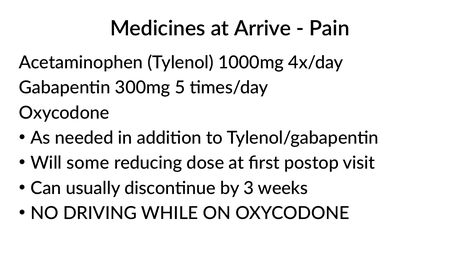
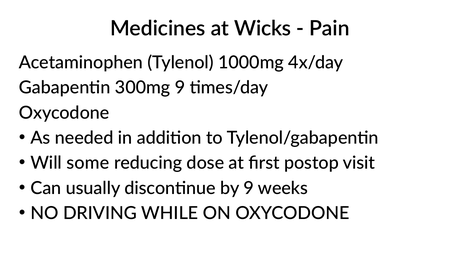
Arrive: Arrive -> Wicks
300mg 5: 5 -> 9
by 3: 3 -> 9
